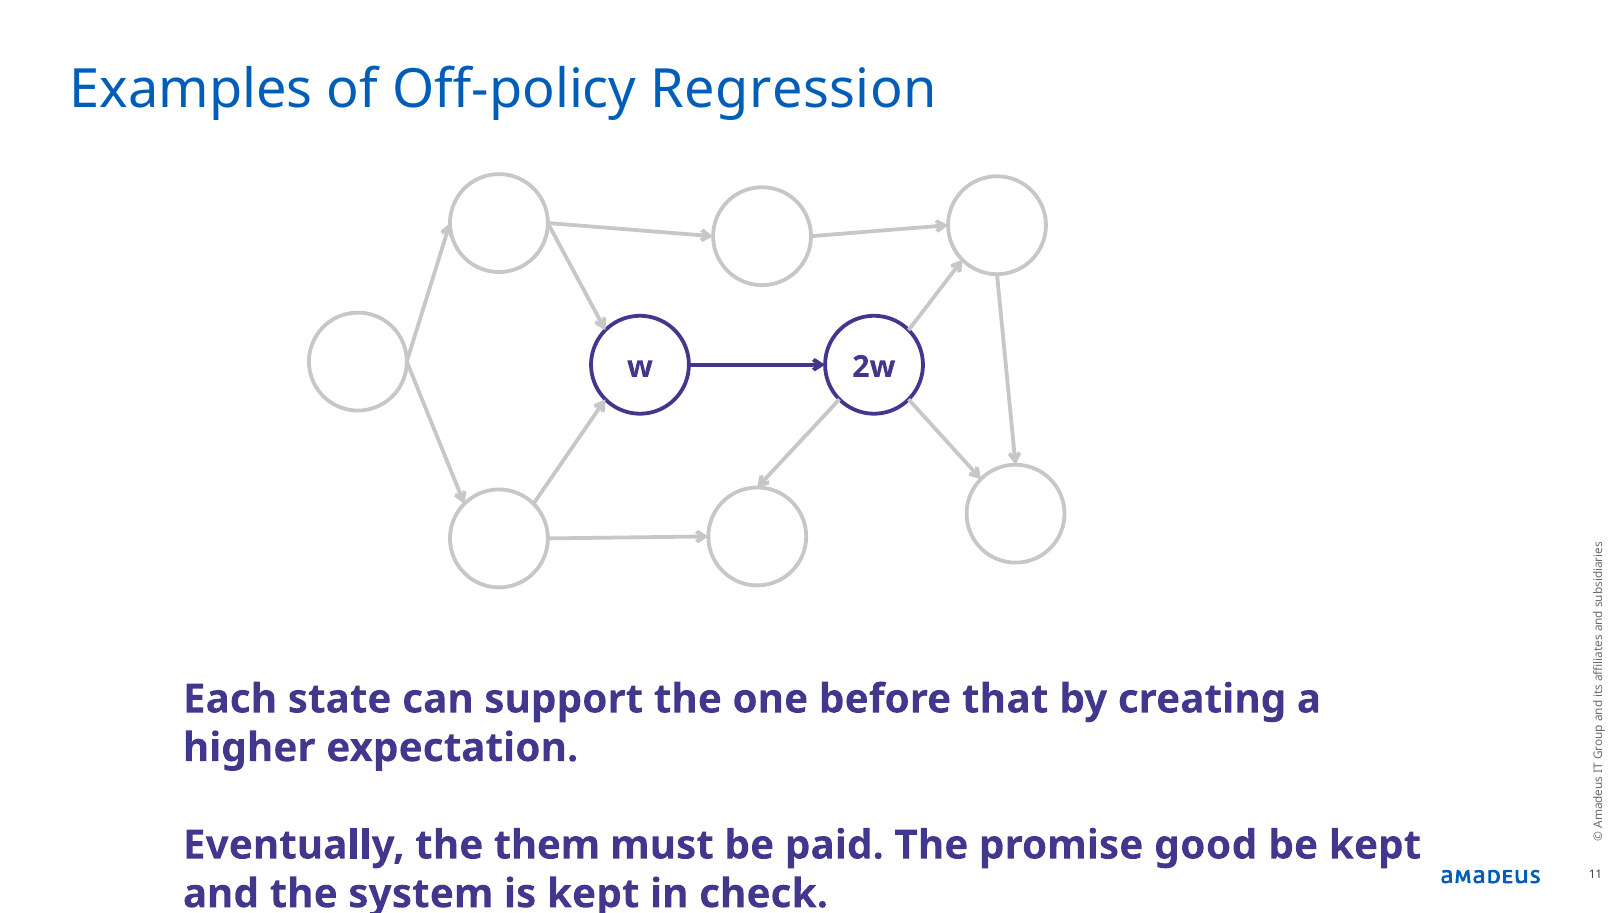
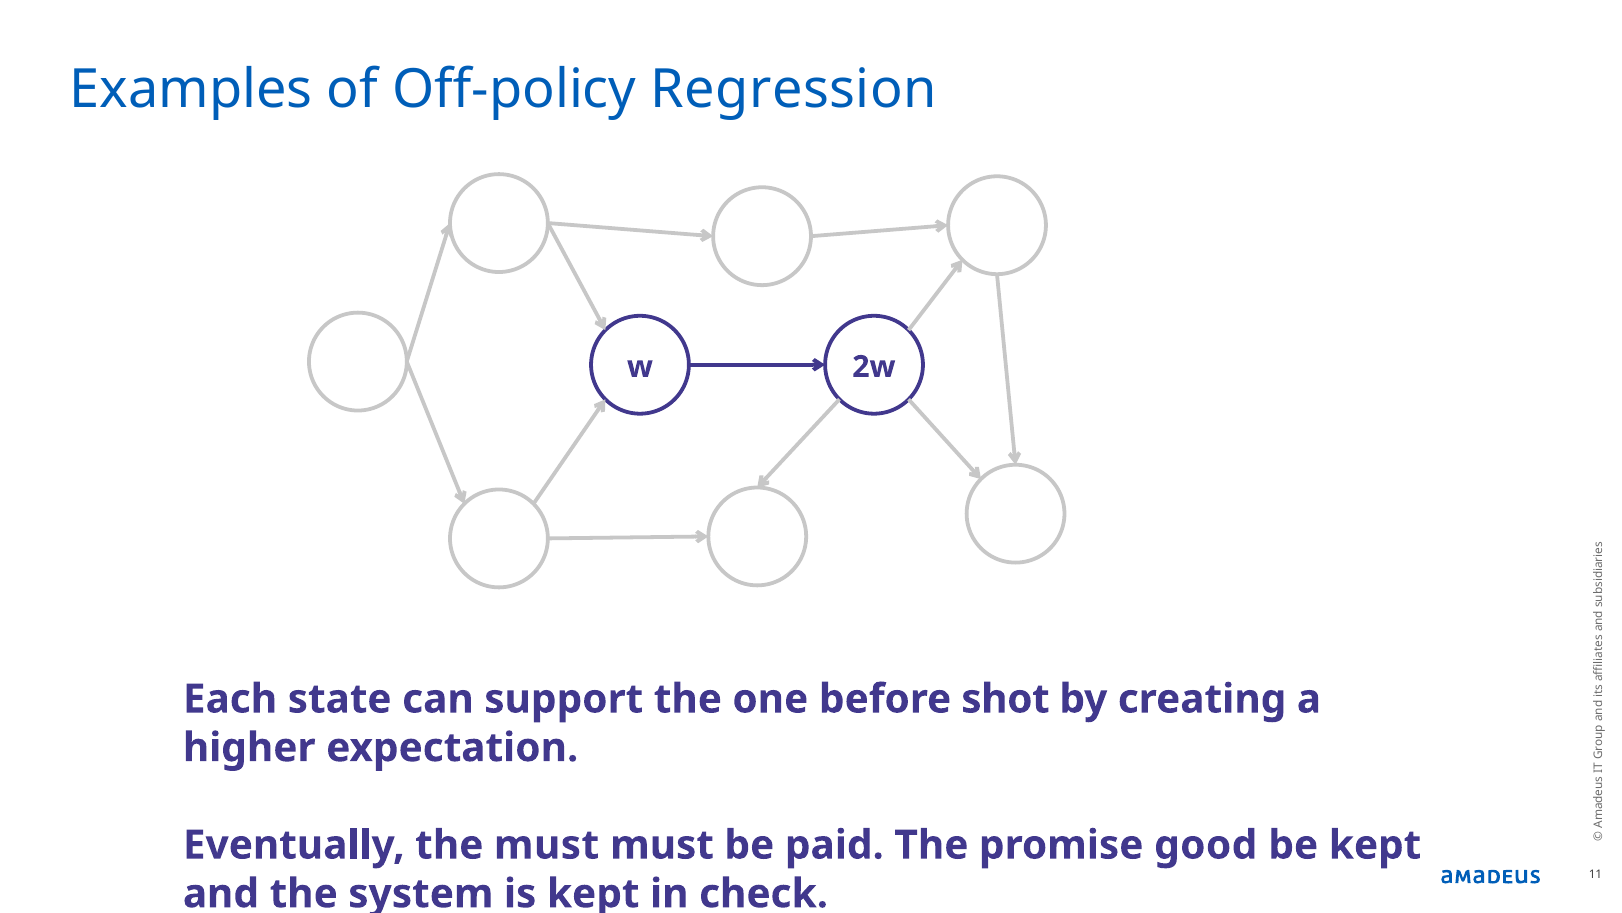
that: that -> shot
the them: them -> must
